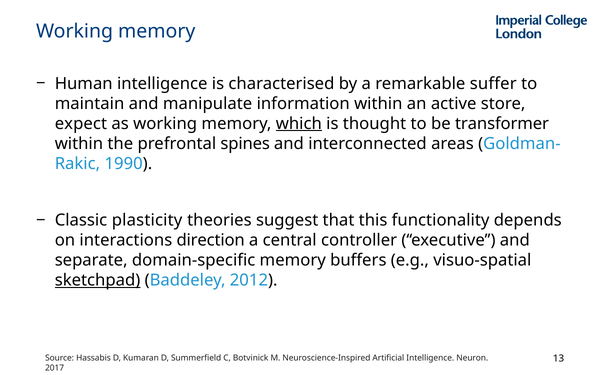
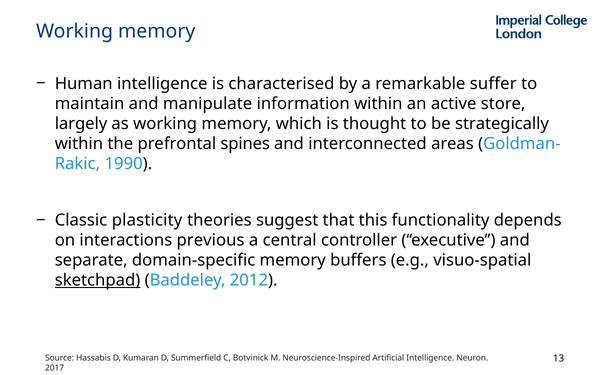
expect: expect -> largely
which underline: present -> none
transformer: transformer -> strategically
direction: direction -> previous
